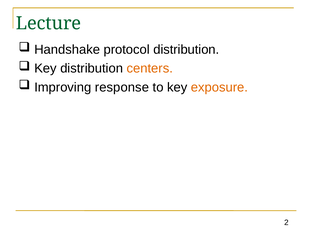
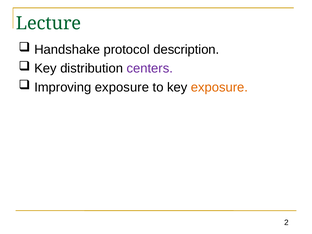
protocol distribution: distribution -> description
centers colour: orange -> purple
Improving response: response -> exposure
